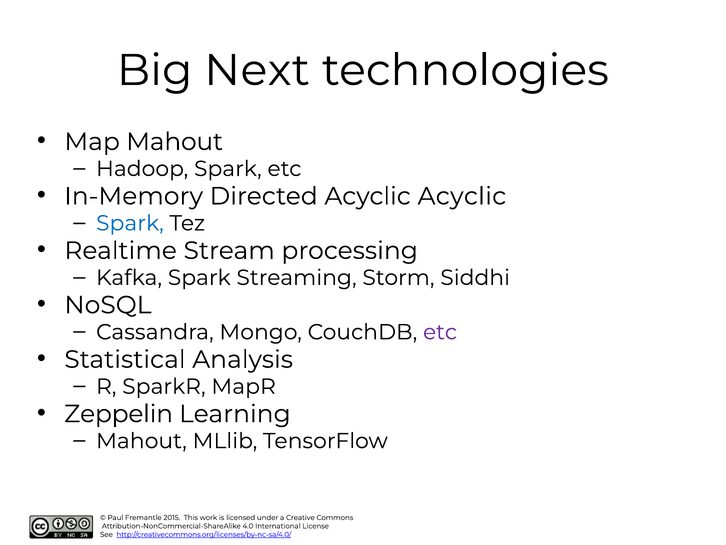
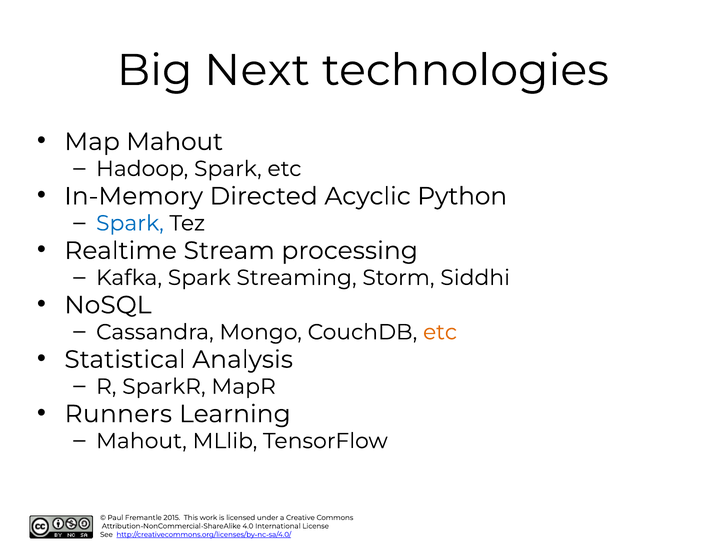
Acyclic Acyclic: Acyclic -> Python
etc at (440, 332) colour: purple -> orange
Zeppelin: Zeppelin -> Runners
